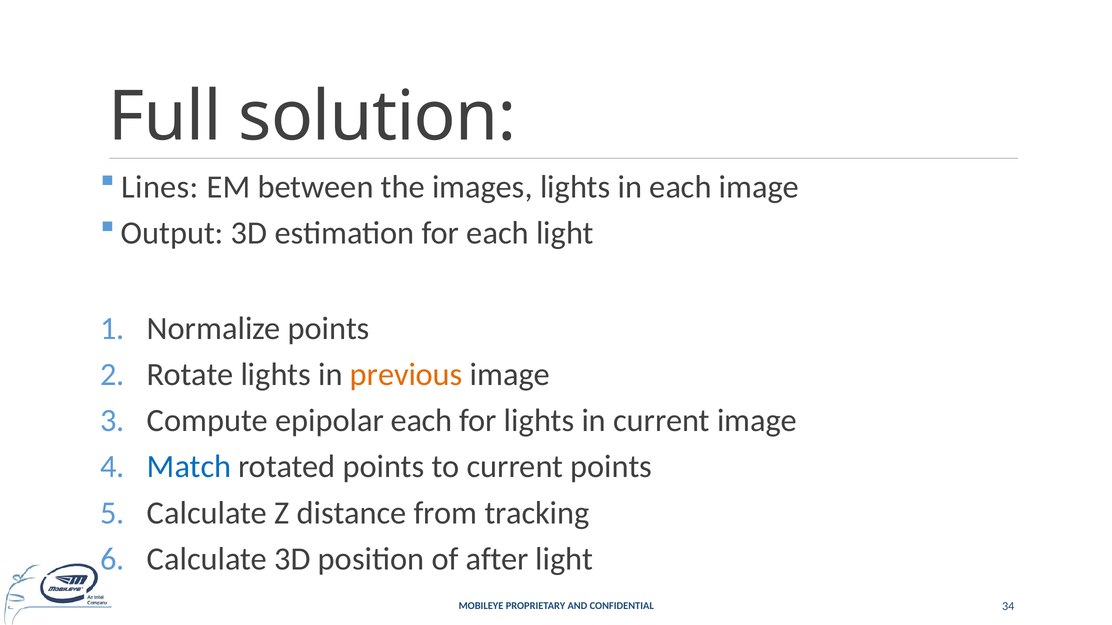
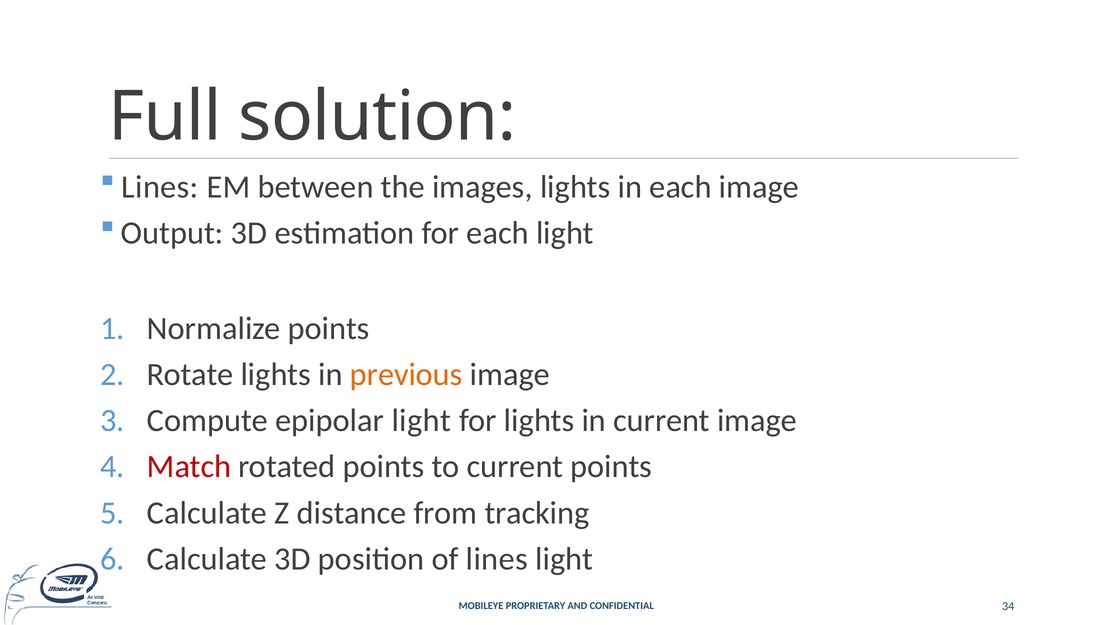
epipolar each: each -> light
Match colour: blue -> red
of after: after -> lines
